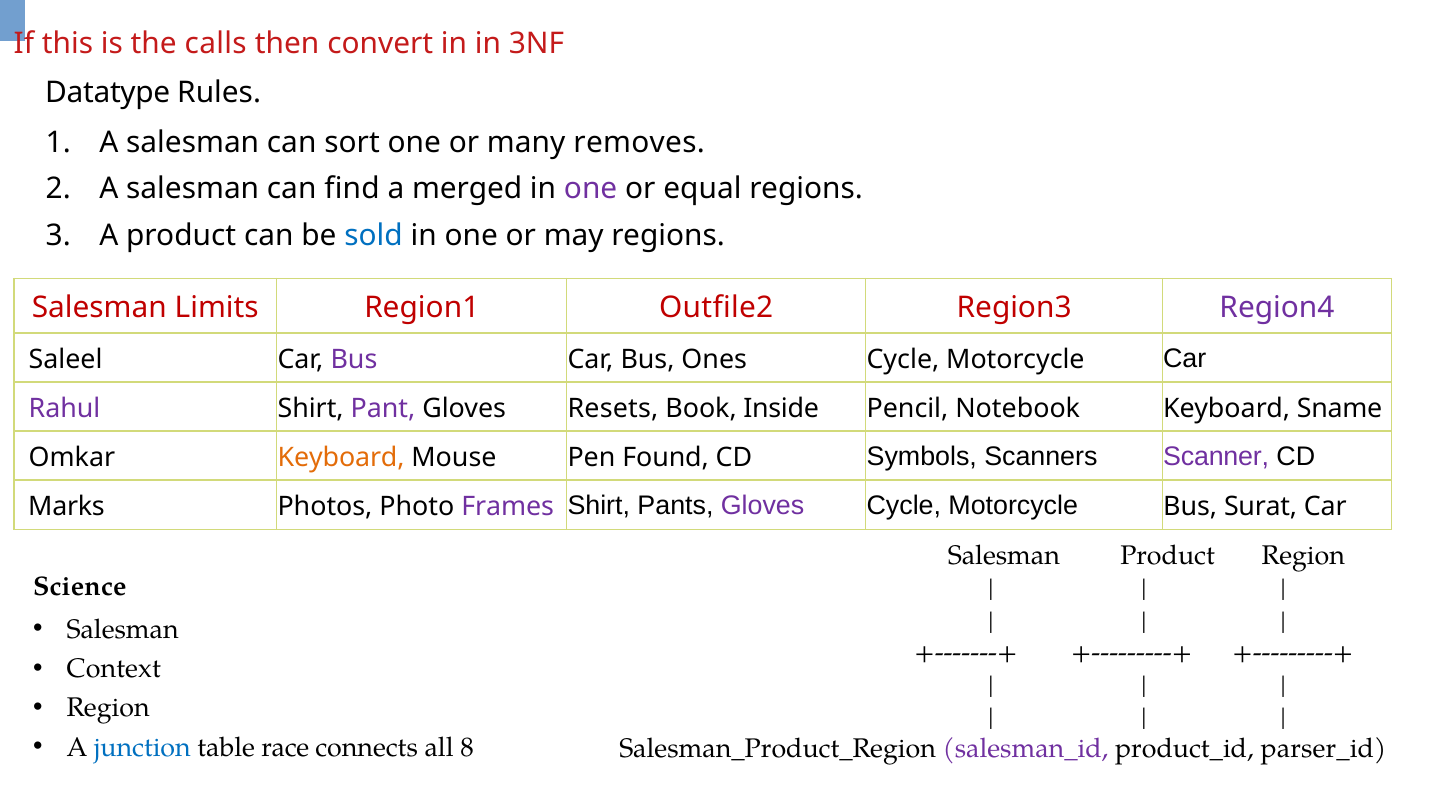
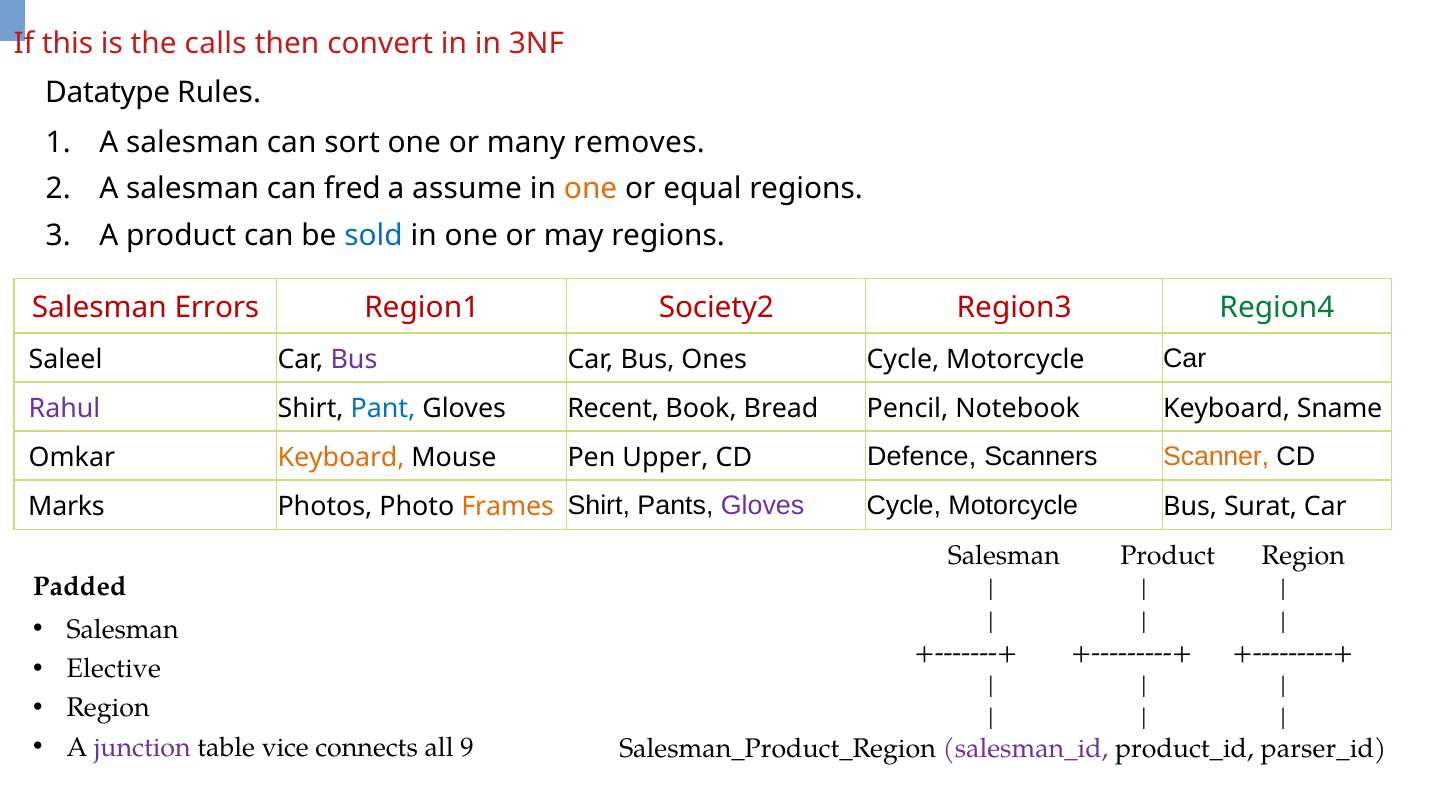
find: find -> fred
merged: merged -> assume
one at (591, 189) colour: purple -> orange
Limits: Limits -> Errors
Outfile2: Outfile2 -> Society2
Region4 colour: purple -> green
Pant colour: purple -> blue
Resets: Resets -> Recent
Inside: Inside -> Bread
Found: Found -> Upper
Symbols: Symbols -> Defence
Scanner colour: purple -> orange
Frames colour: purple -> orange
Science: Science -> Padded
Context: Context -> Elective
junction colour: blue -> purple
race: race -> vice
8: 8 -> 9
